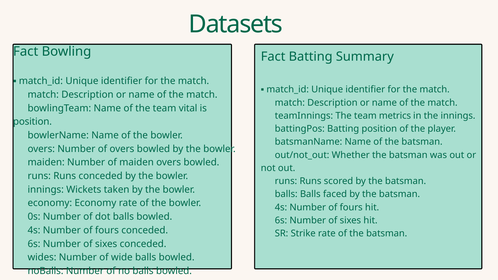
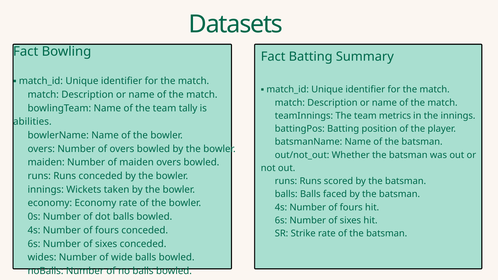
vital: vital -> tally
position at (32, 122): position -> abilities
